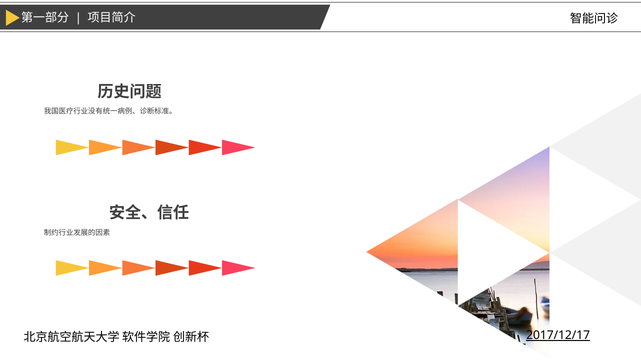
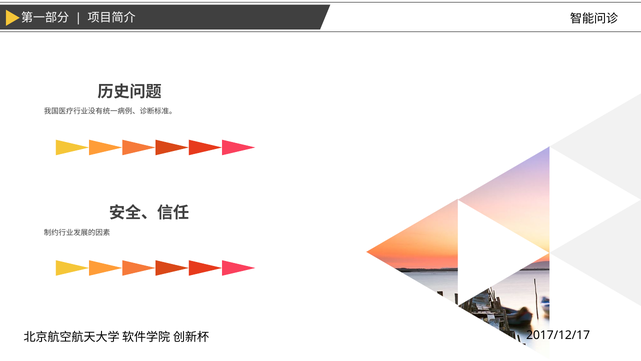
2017/12/17 underline: present -> none
